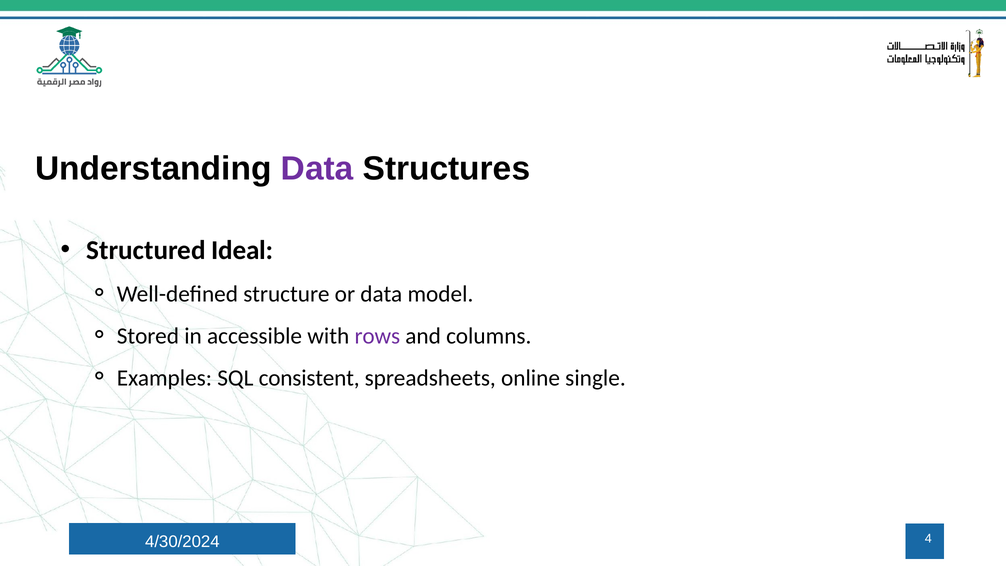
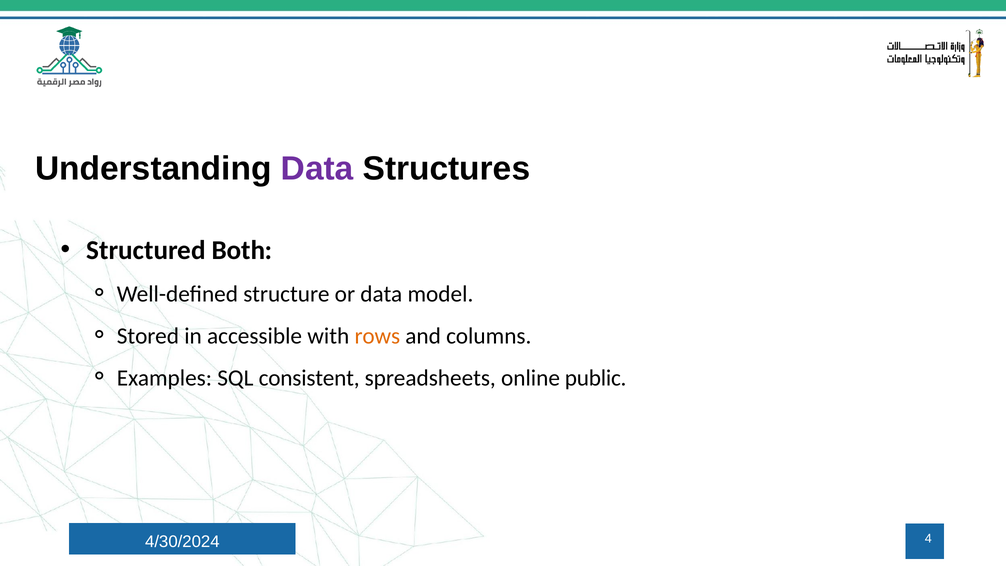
Ideal: Ideal -> Both
rows colour: purple -> orange
single: single -> public
